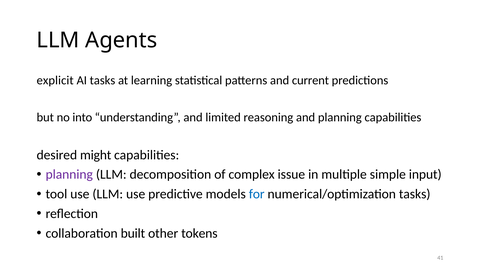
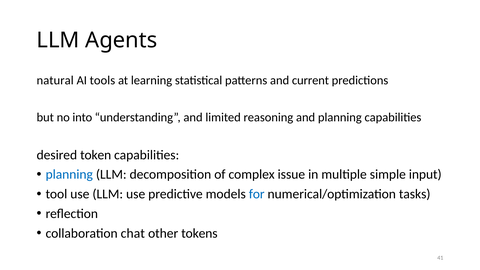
explicit: explicit -> natural
AI tasks: tasks -> tools
might: might -> token
planning at (69, 174) colour: purple -> blue
built: built -> chat
